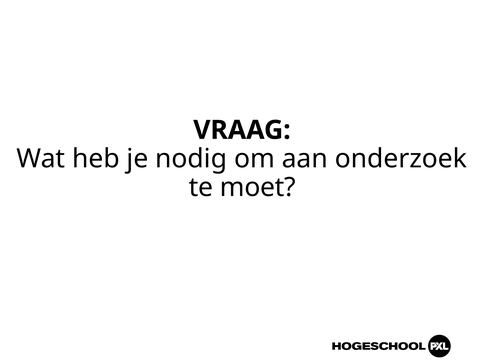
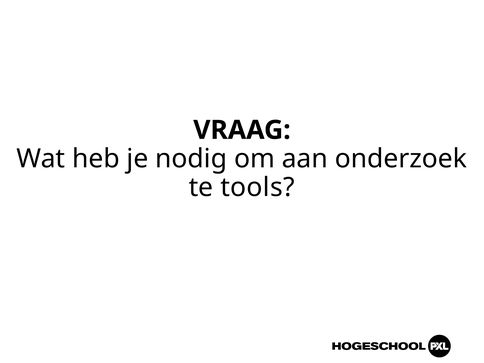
moet: moet -> tools
